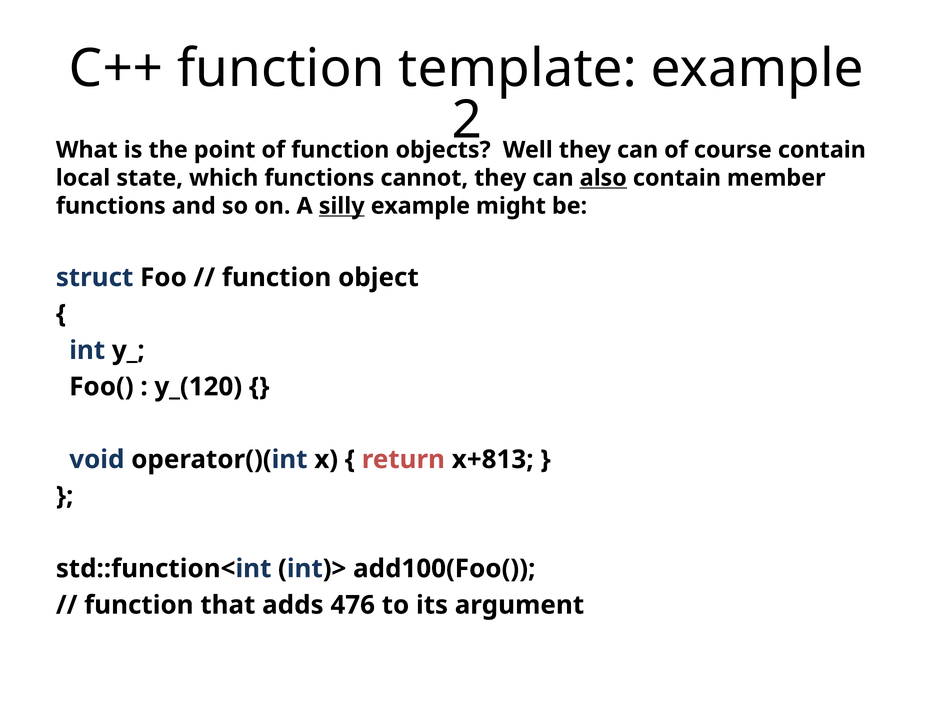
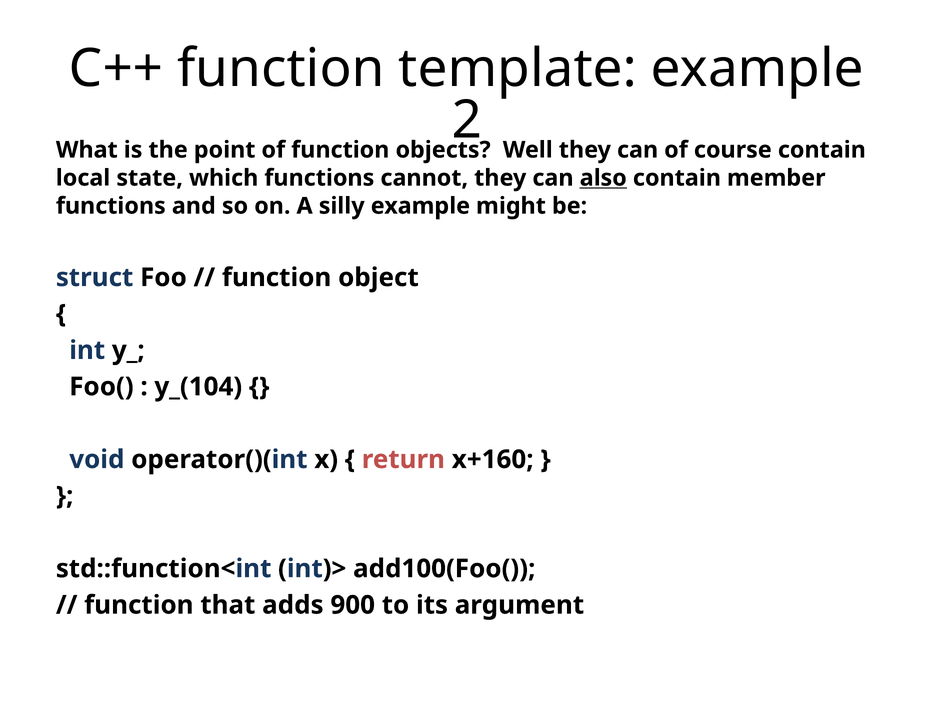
silly underline: present -> none
y_(120: y_(120 -> y_(104
x+813: x+813 -> x+160
476: 476 -> 900
